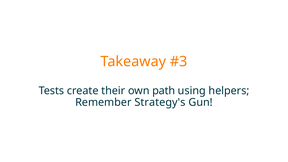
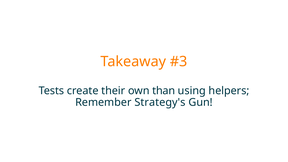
path: path -> than
